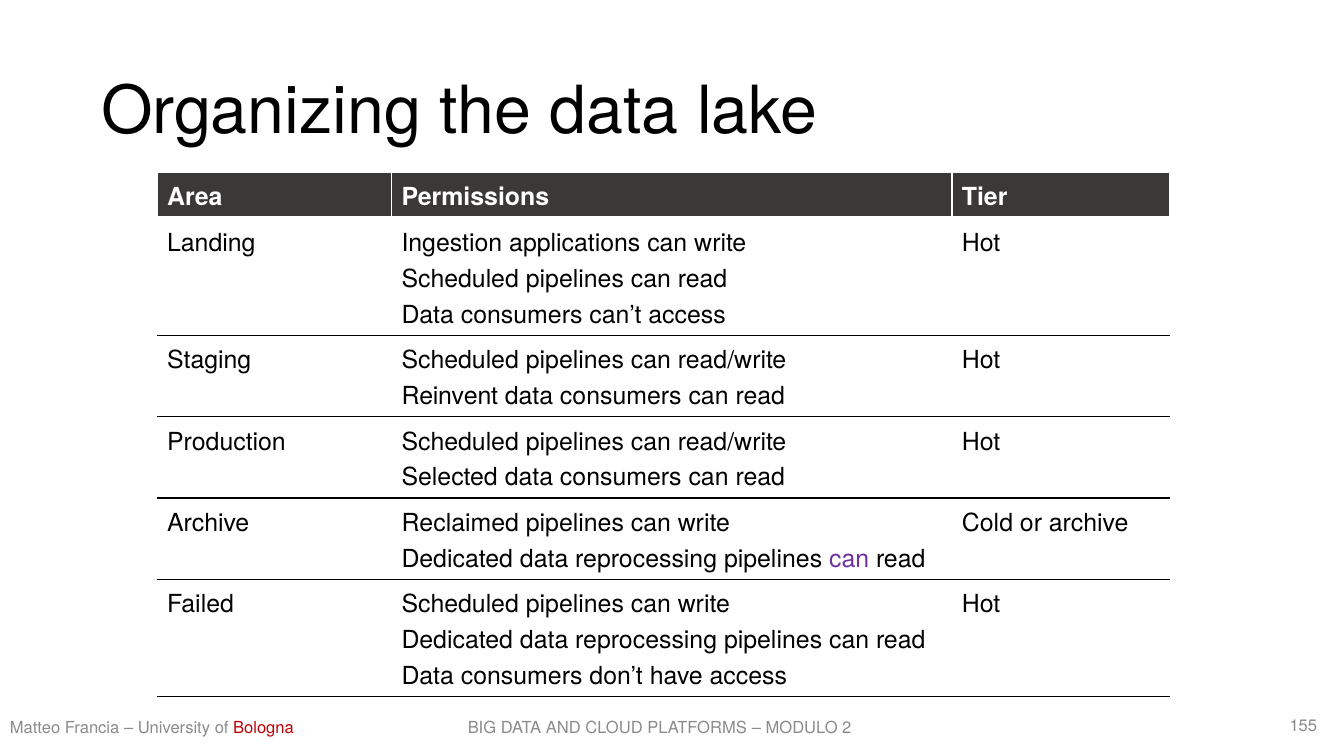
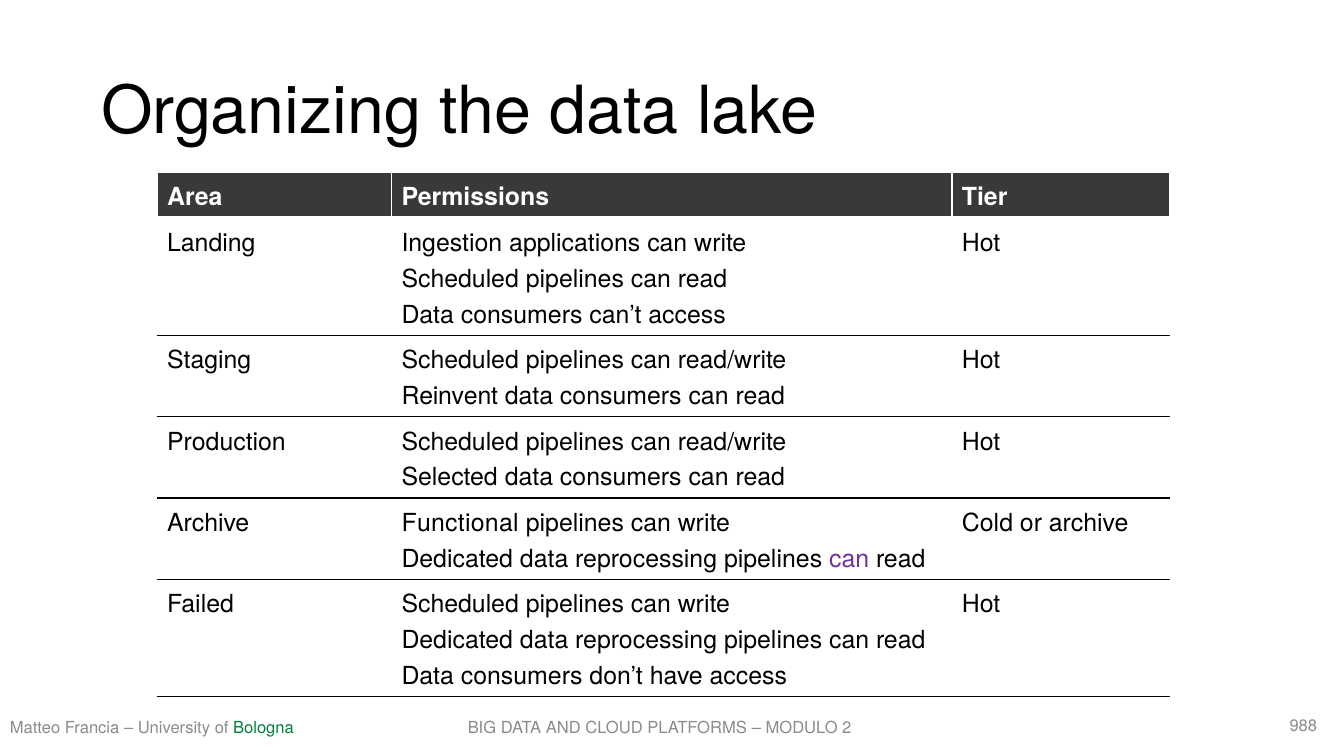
Reclaimed: Reclaimed -> Functional
Bologna colour: red -> green
155: 155 -> 988
